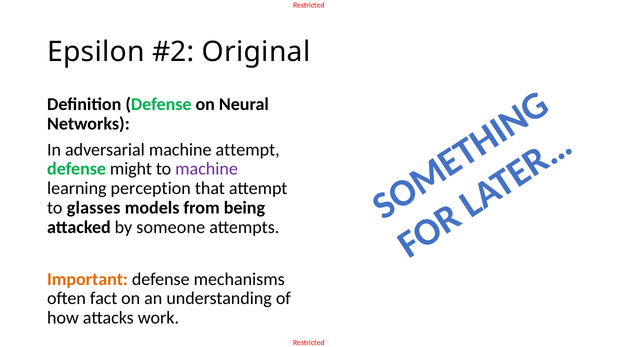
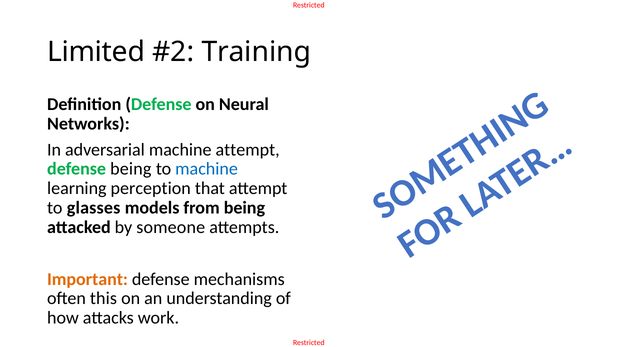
Epsilon: Epsilon -> Limited
Original: Original -> Training
defense might: might -> being
machine at (207, 169) colour: purple -> blue
fact: fact -> this
